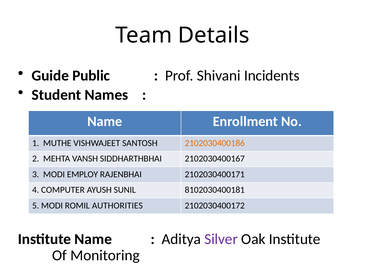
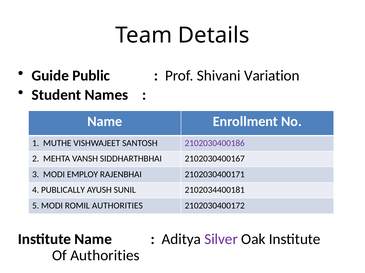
Incidents: Incidents -> Variation
2102030400186 colour: orange -> purple
COMPUTER: COMPUTER -> PUBLICALLY
8102030400181: 8102030400181 -> 2102034400181
Of Monitoring: Monitoring -> Authorities
